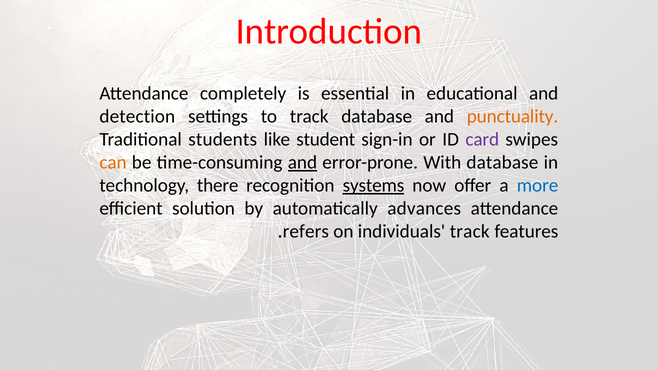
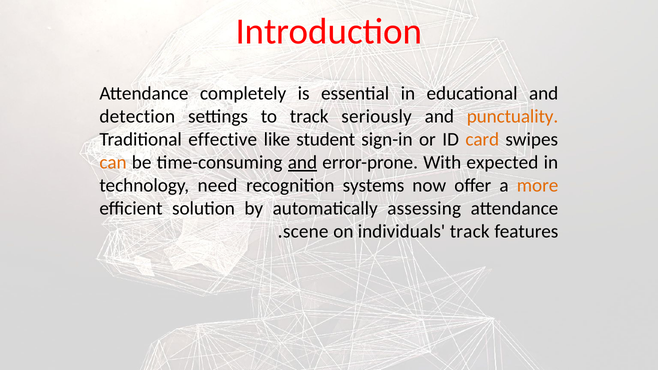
track database: database -> seriously
students: students -> effective
card colour: purple -> orange
With database: database -> expected
there: there -> need
systems underline: present -> none
more colour: blue -> orange
advances: advances -> assessing
refers: refers -> scene
